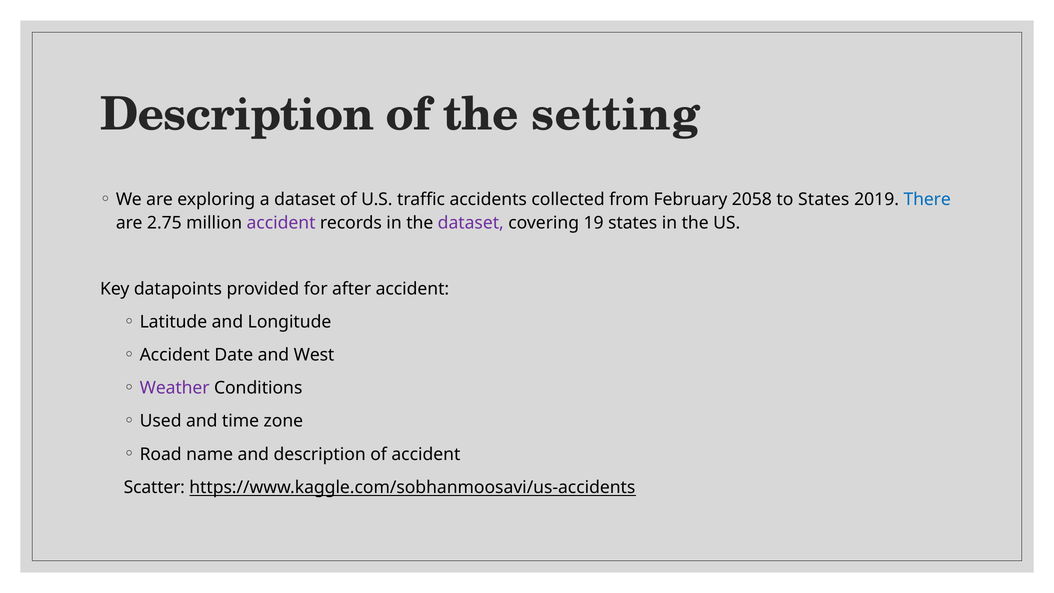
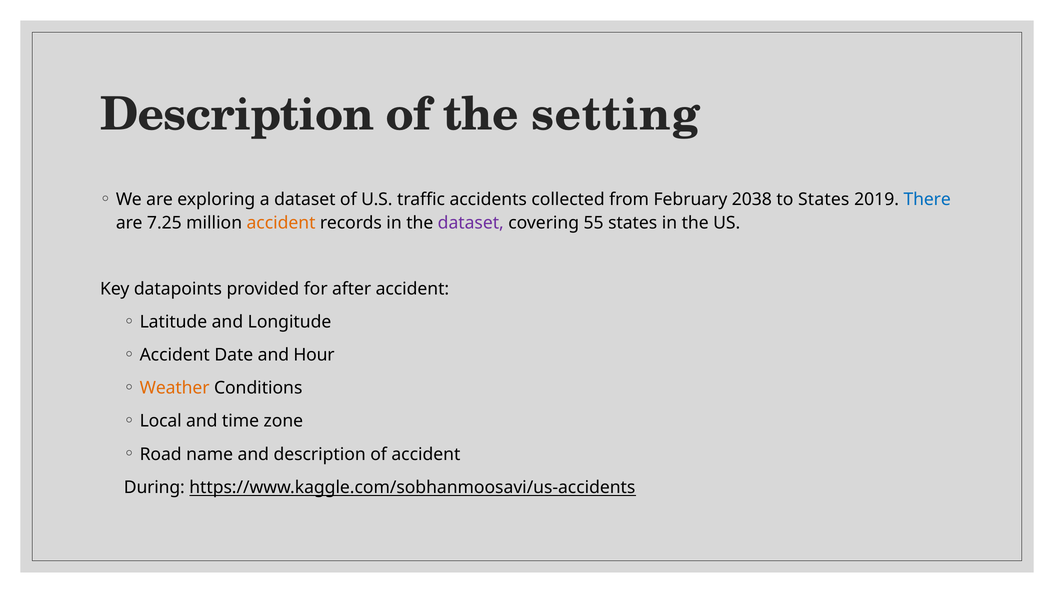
2058: 2058 -> 2038
2.75: 2.75 -> 7.25
accident at (281, 223) colour: purple -> orange
19: 19 -> 55
West: West -> Hour
Weather colour: purple -> orange
Used: Used -> Local
Scatter: Scatter -> During
